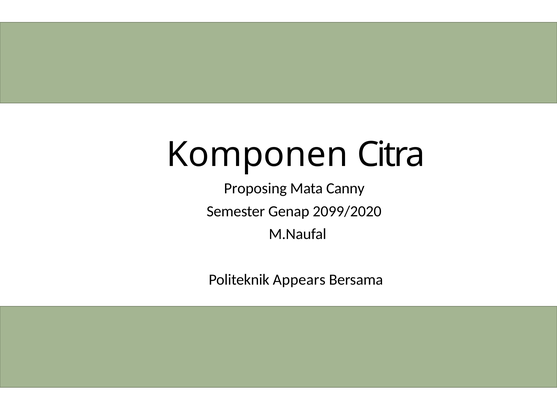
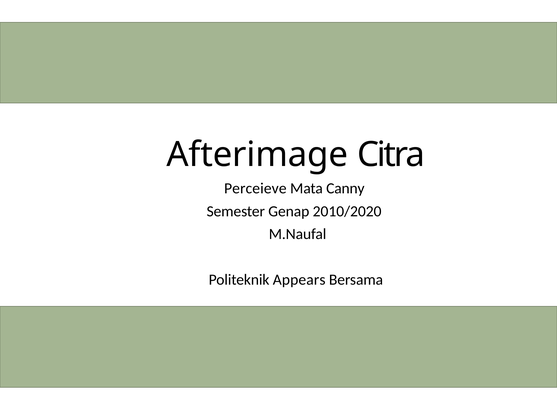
Komponen: Komponen -> Afterimage
Proposing: Proposing -> Perceieve
2099/2020: 2099/2020 -> 2010/2020
